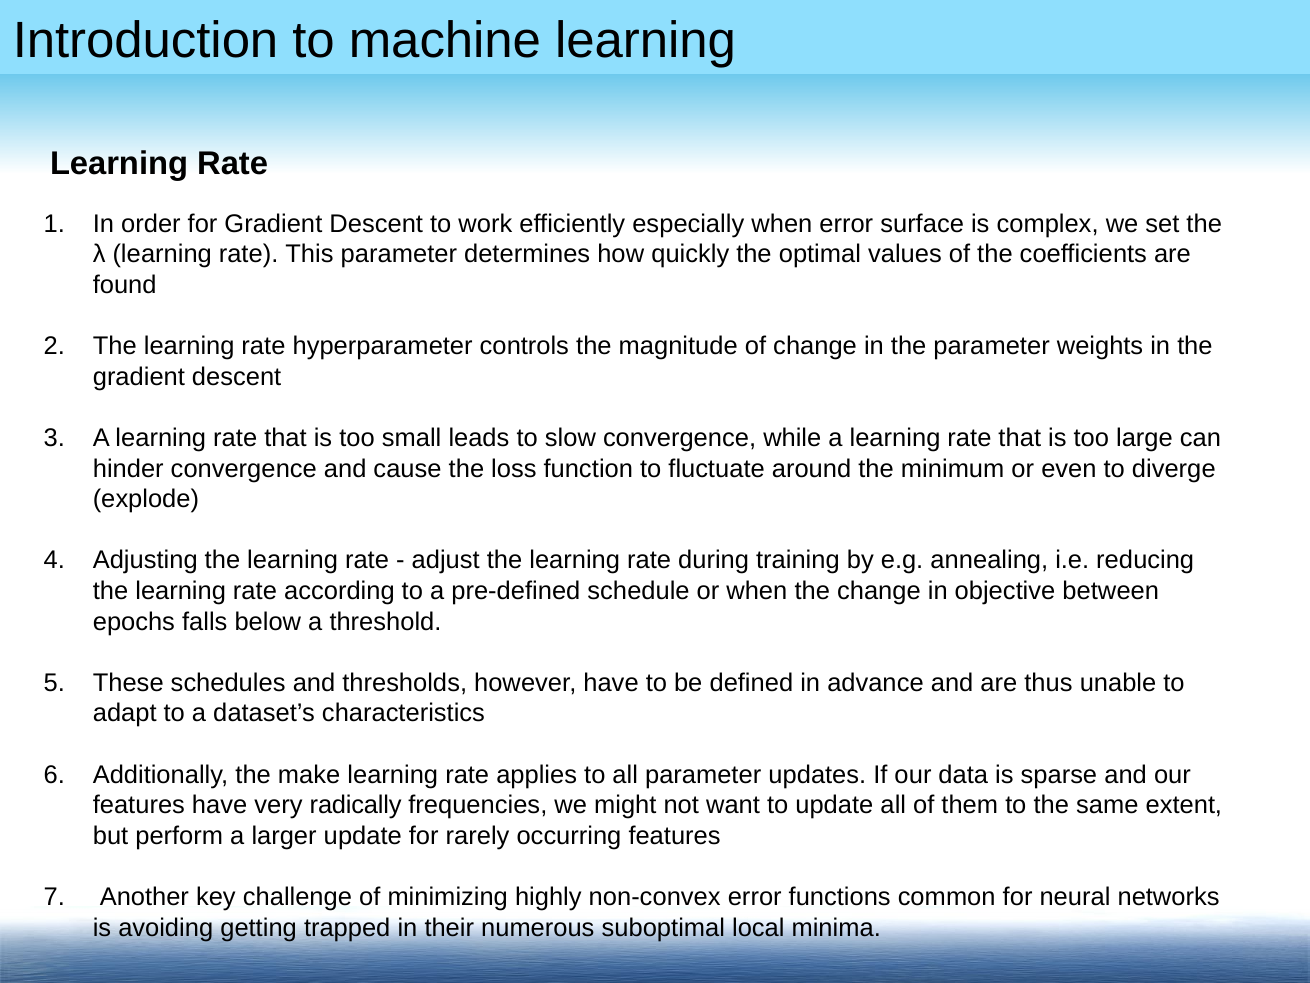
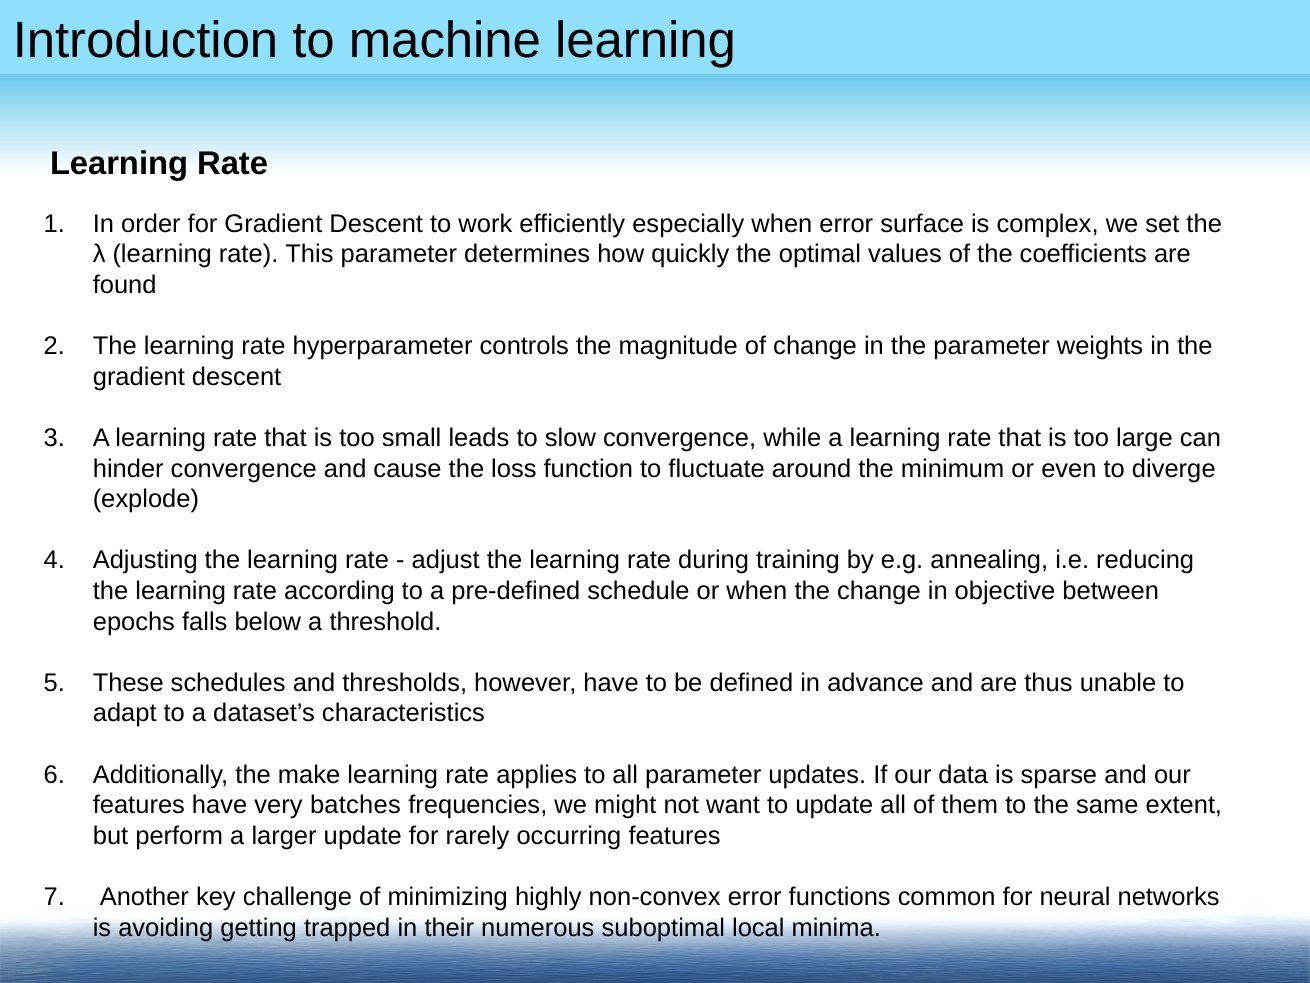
radically: radically -> batches
